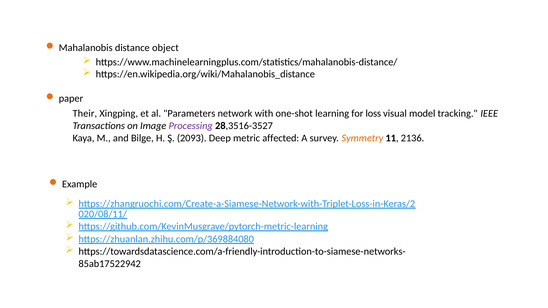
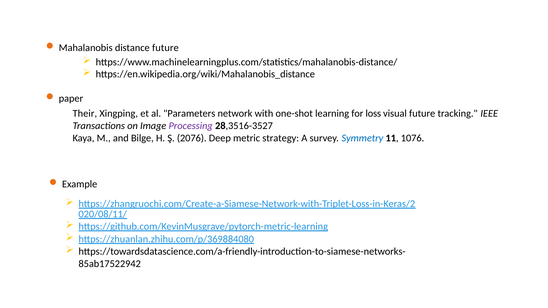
distance object: object -> future
visual model: model -> future
2093: 2093 -> 2076
affected: affected -> strategy
Symmetry colour: orange -> blue
2136: 2136 -> 1076
